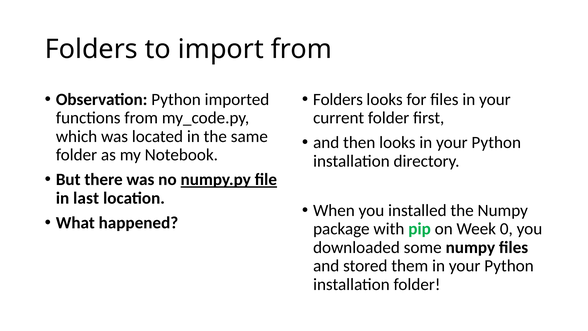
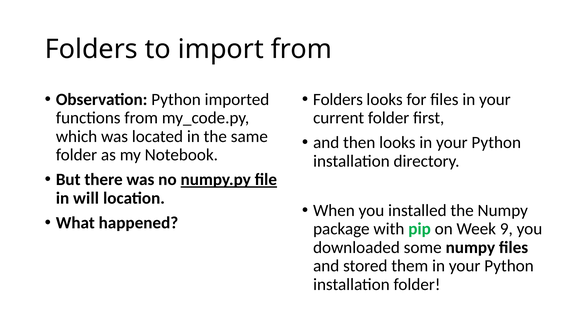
last: last -> will
0: 0 -> 9
